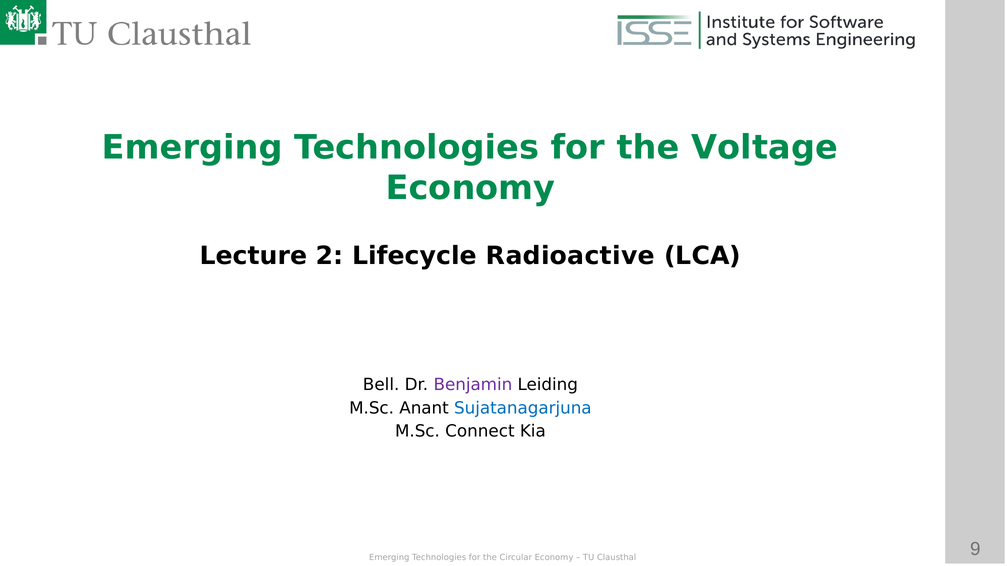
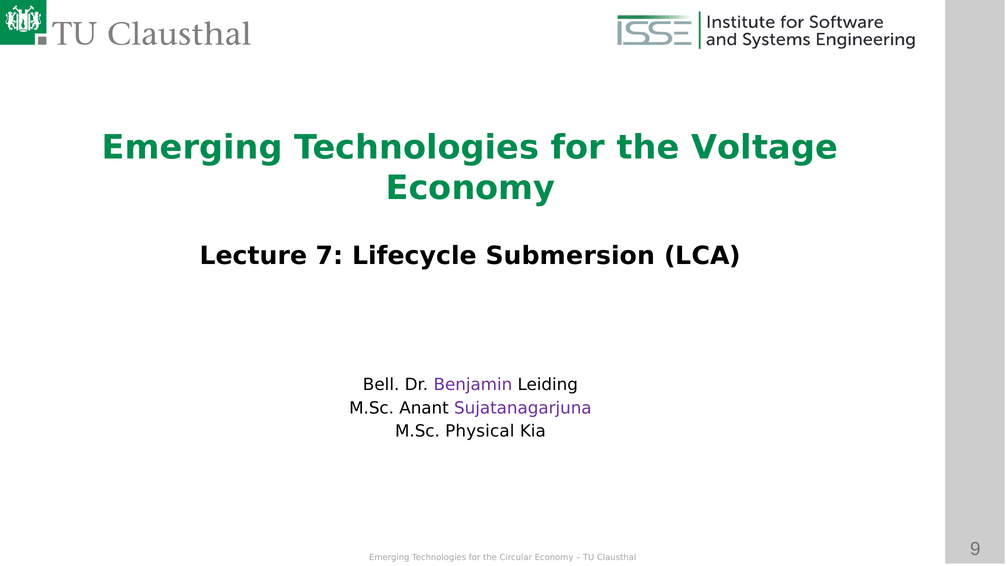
2: 2 -> 7
Radioactive: Radioactive -> Submersion
Sujatanagarjuna colour: blue -> purple
Connect: Connect -> Physical
